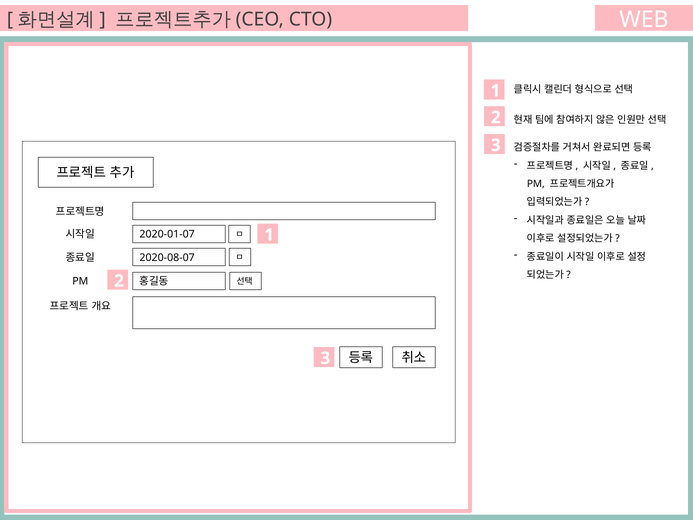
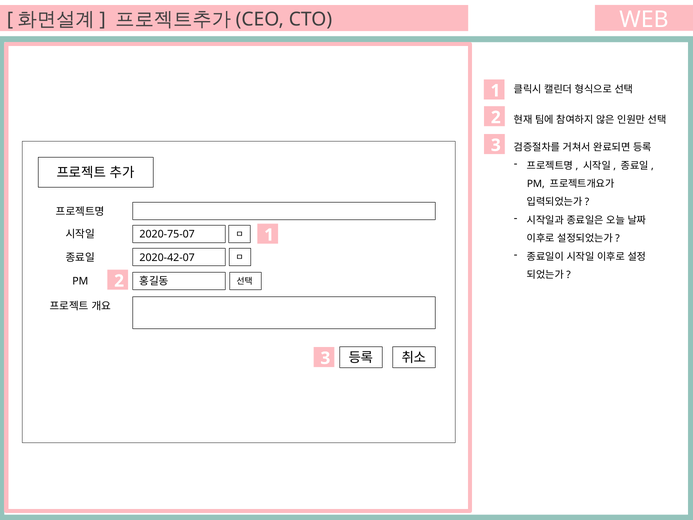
2020-01-07: 2020-01-07 -> 2020-75-07
2020-08-07: 2020-08-07 -> 2020-42-07
